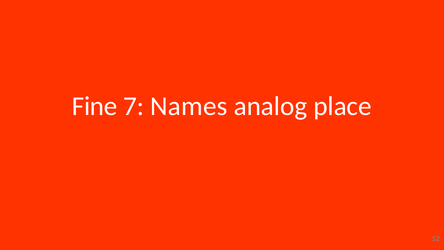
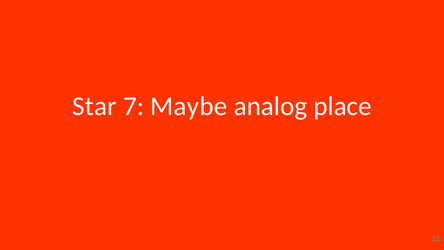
Fine: Fine -> Star
Names: Names -> Maybe
